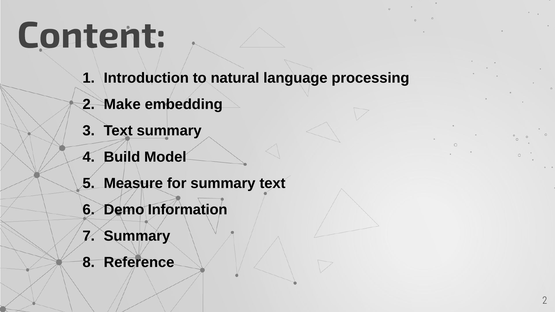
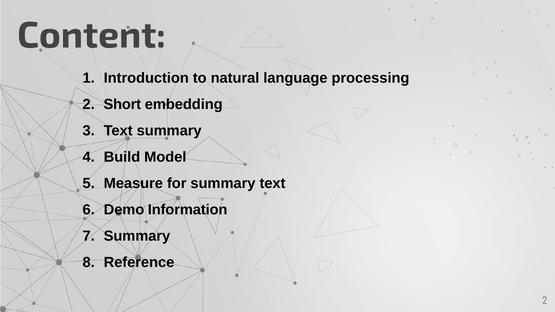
Make: Make -> Short
